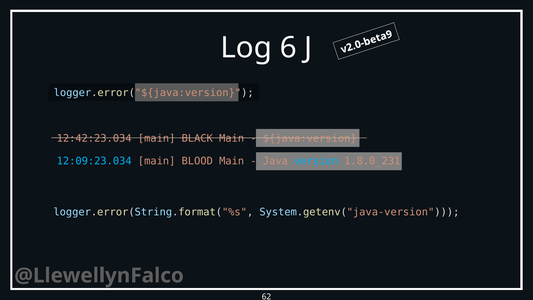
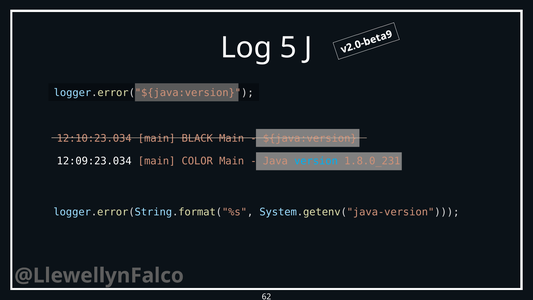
6: 6 -> 5
12:42:23.034: 12:42:23.034 -> 12:10:23.034
12:09:23.034 colour: light blue -> white
BLOOD: BLOOD -> COLOR
